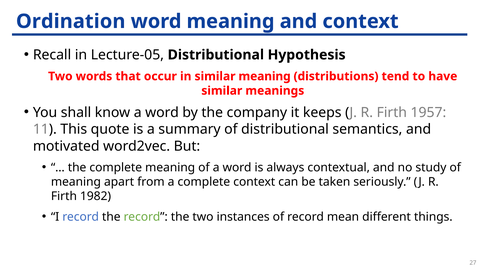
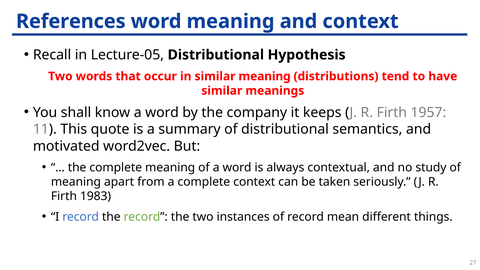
Ordination: Ordination -> References
1982: 1982 -> 1983
